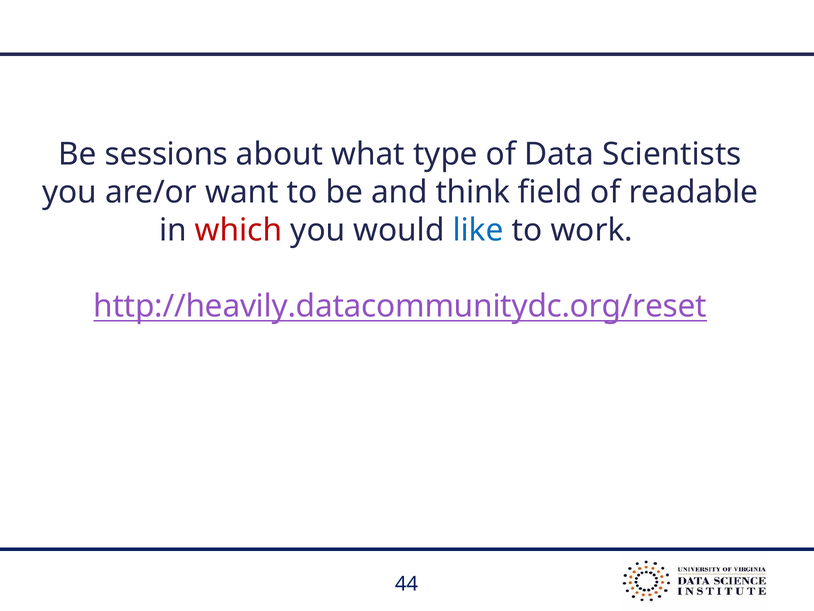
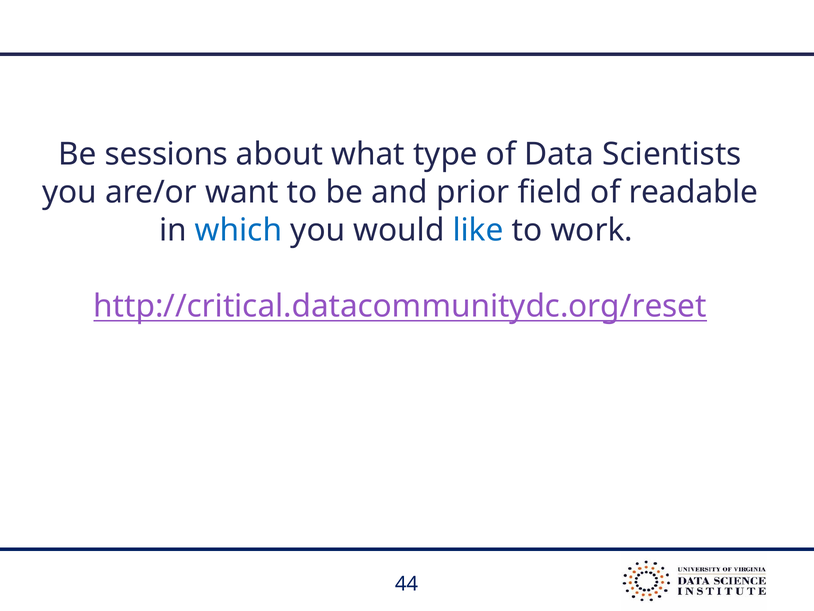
think: think -> prior
which colour: red -> blue
http://heavily.datacommunitydc.org/reset: http://heavily.datacommunitydc.org/reset -> http://critical.datacommunitydc.org/reset
